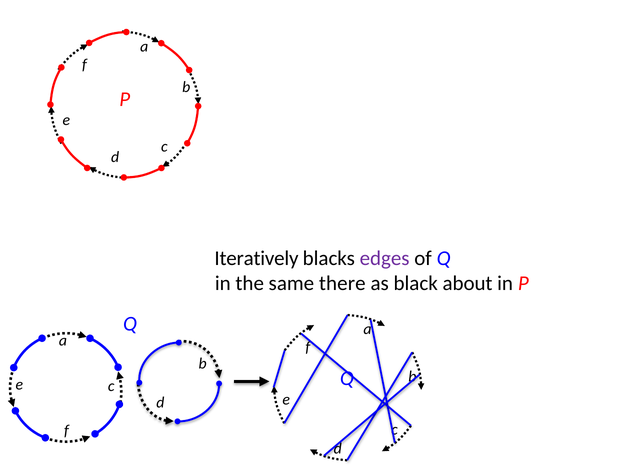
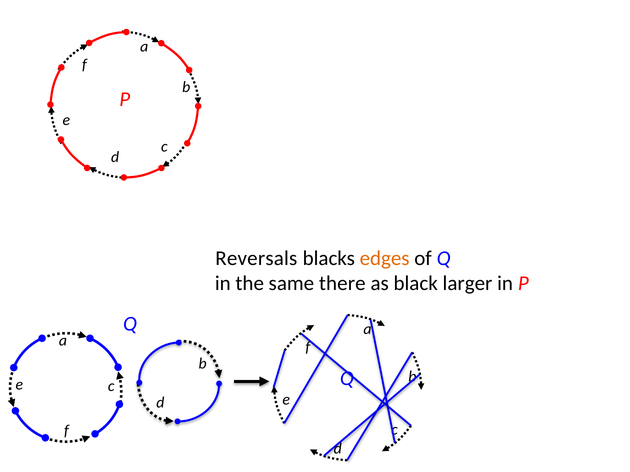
Iteratively: Iteratively -> Reversals
edges colour: purple -> orange
about: about -> larger
